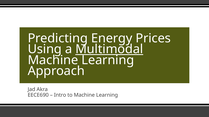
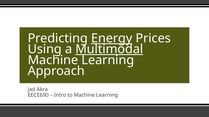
Energy underline: none -> present
